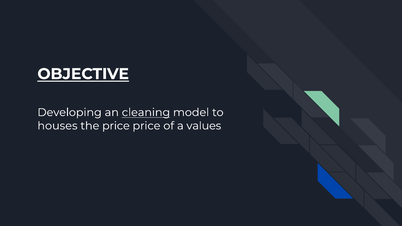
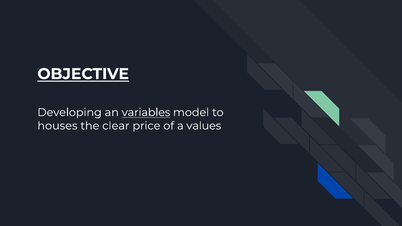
cleaning: cleaning -> variables
the price: price -> clear
